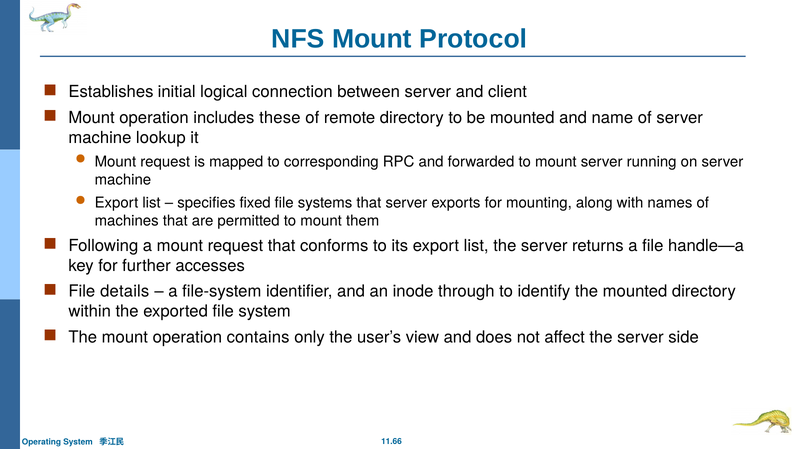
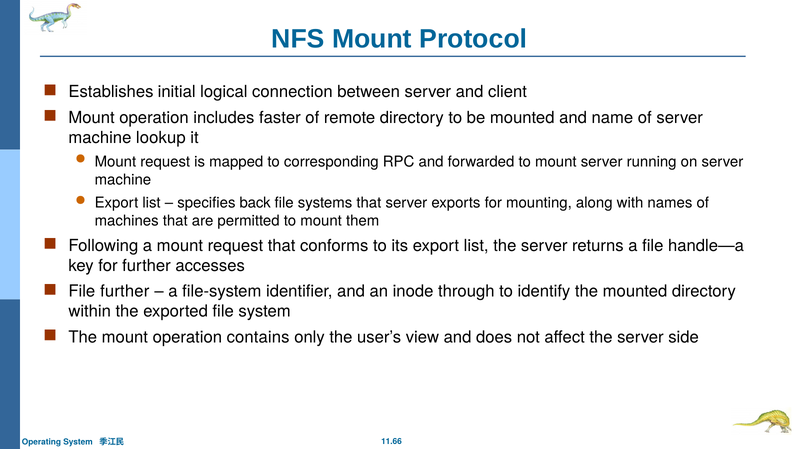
these: these -> faster
fixed: fixed -> back
File details: details -> further
